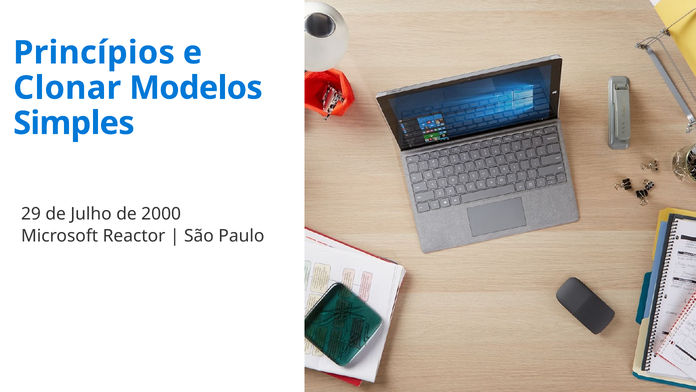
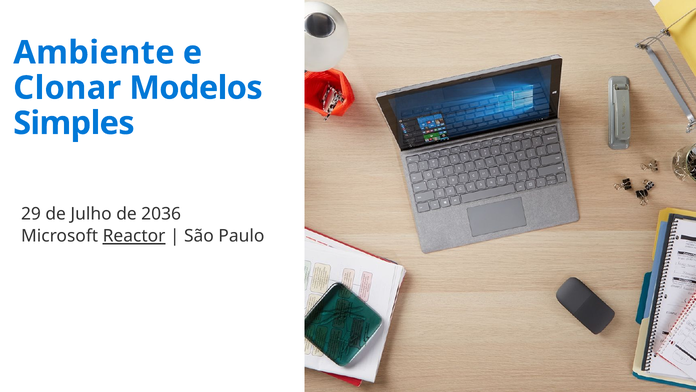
Princípios: Princípios -> Ambiente
2000: 2000 -> 2036
Reactor underline: none -> present
